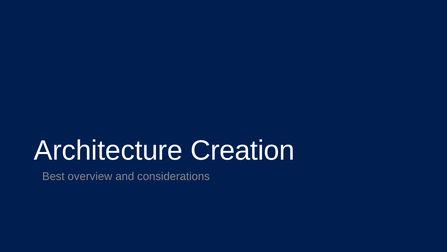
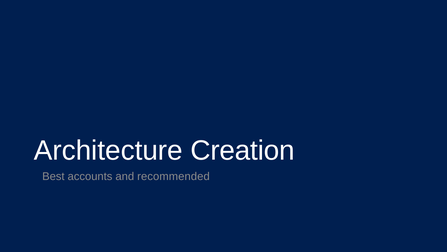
overview: overview -> accounts
considerations: considerations -> recommended
